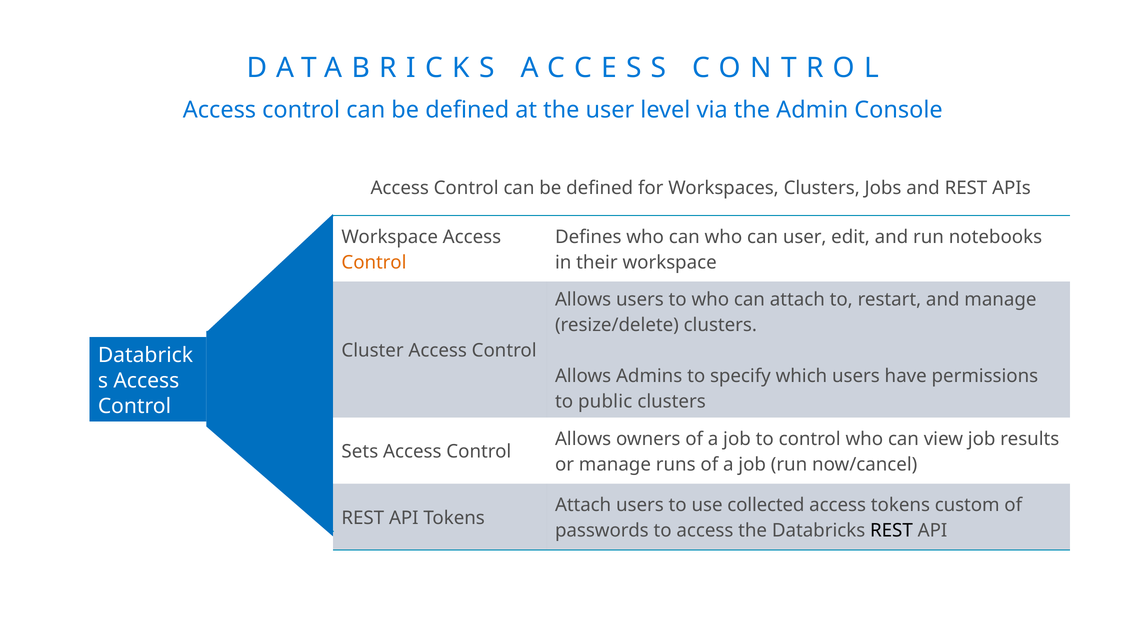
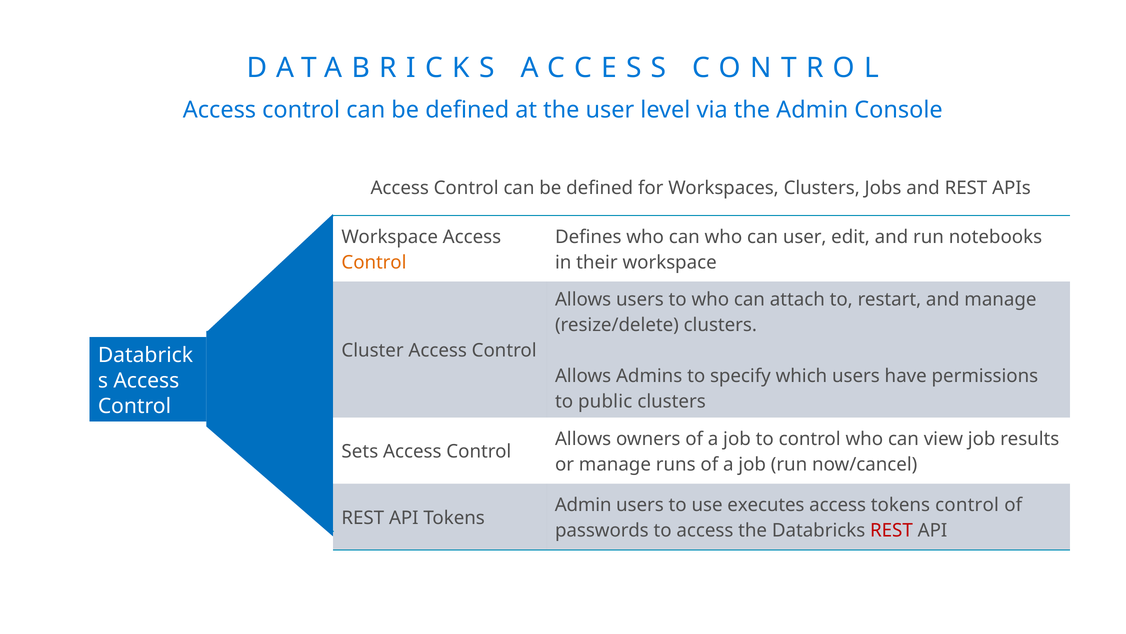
Attach at (583, 505): Attach -> Admin
collected: collected -> executes
tokens custom: custom -> control
REST at (891, 530) colour: black -> red
